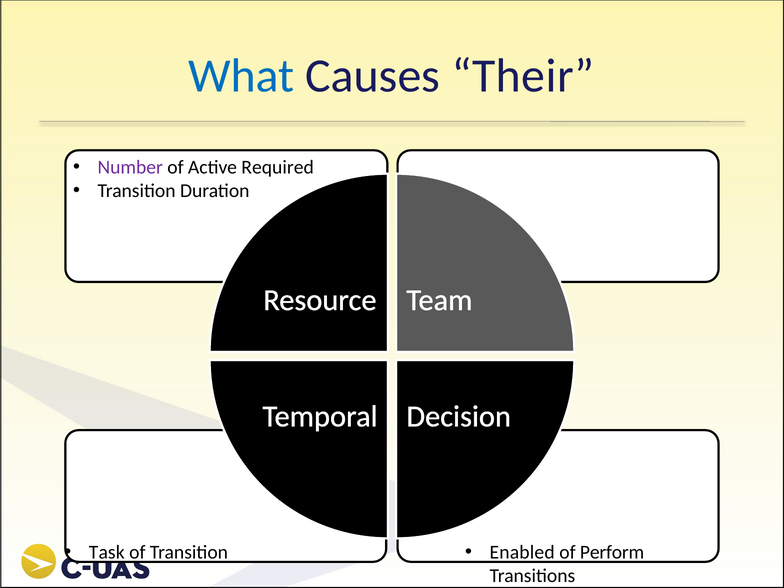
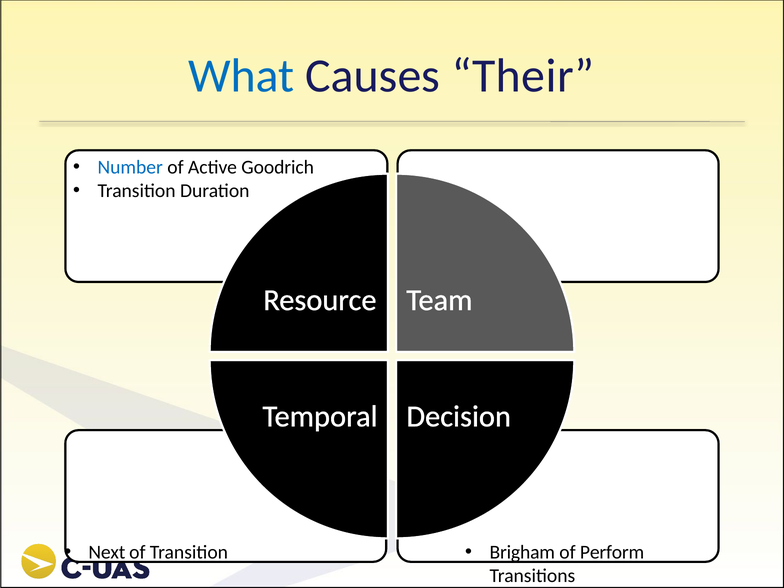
Number colour: purple -> blue
Required: Required -> Goodrich
Task: Task -> Next
Enabled: Enabled -> Brigham
